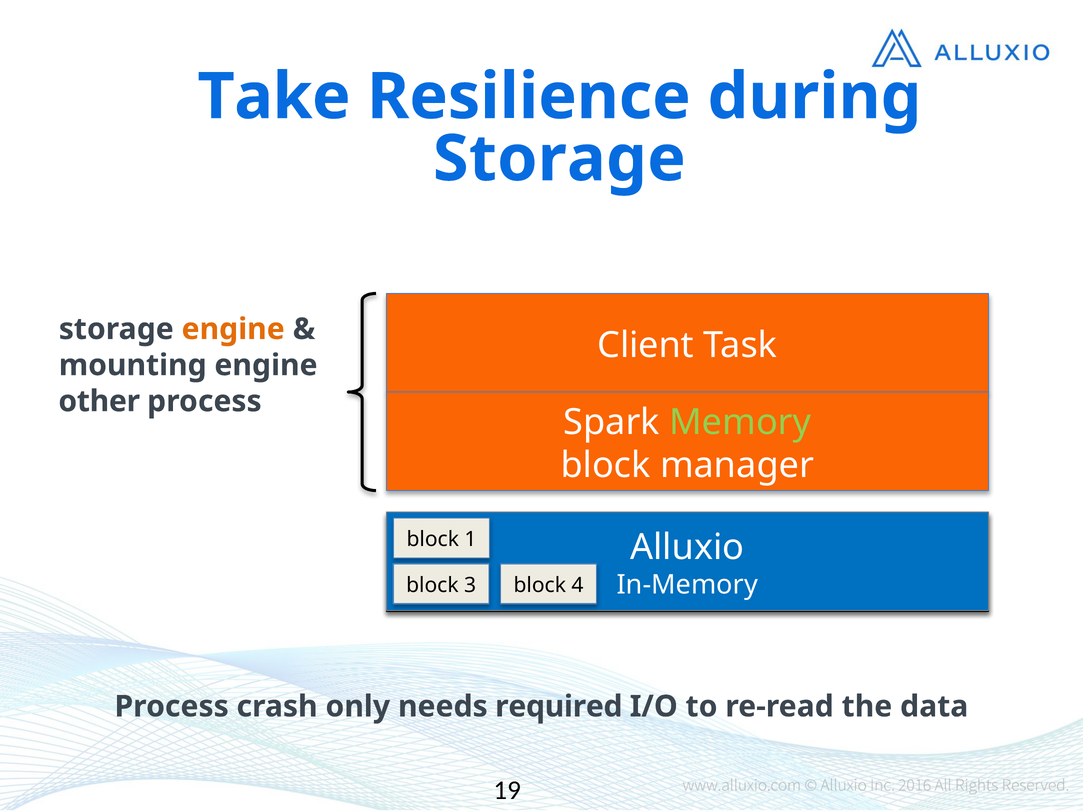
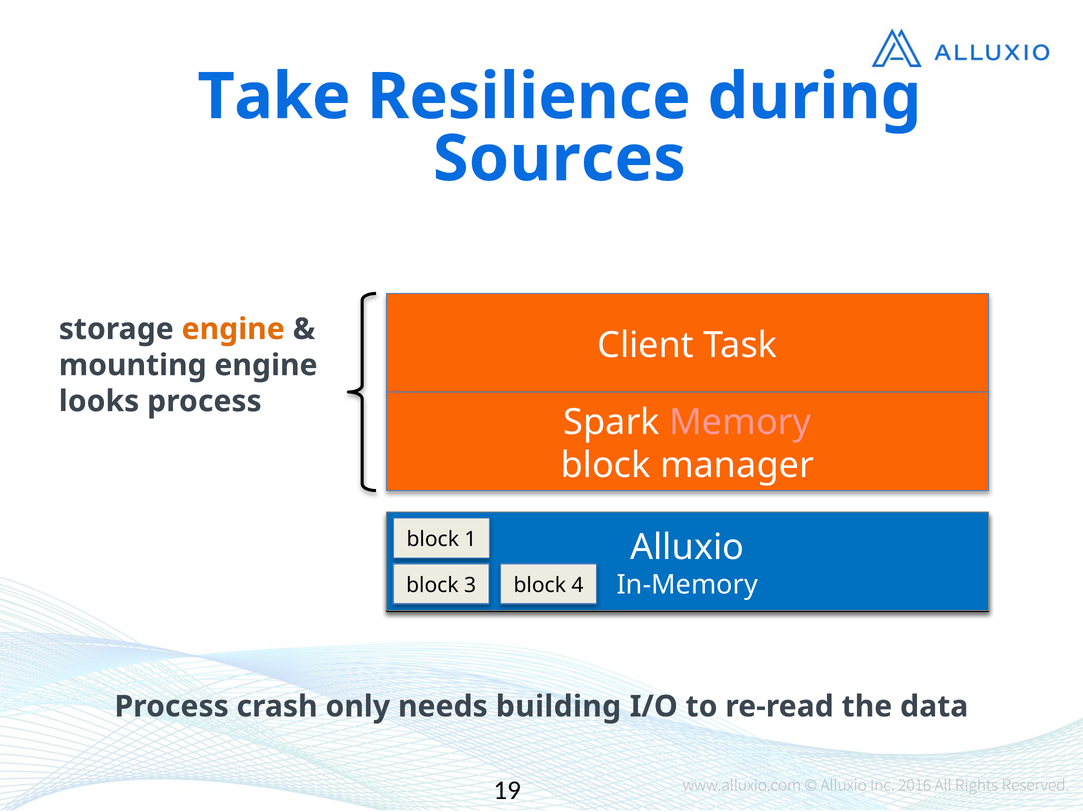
Storage at (559, 159): Storage -> Sources
other: other -> looks
Memory colour: light green -> pink
required: required -> building
